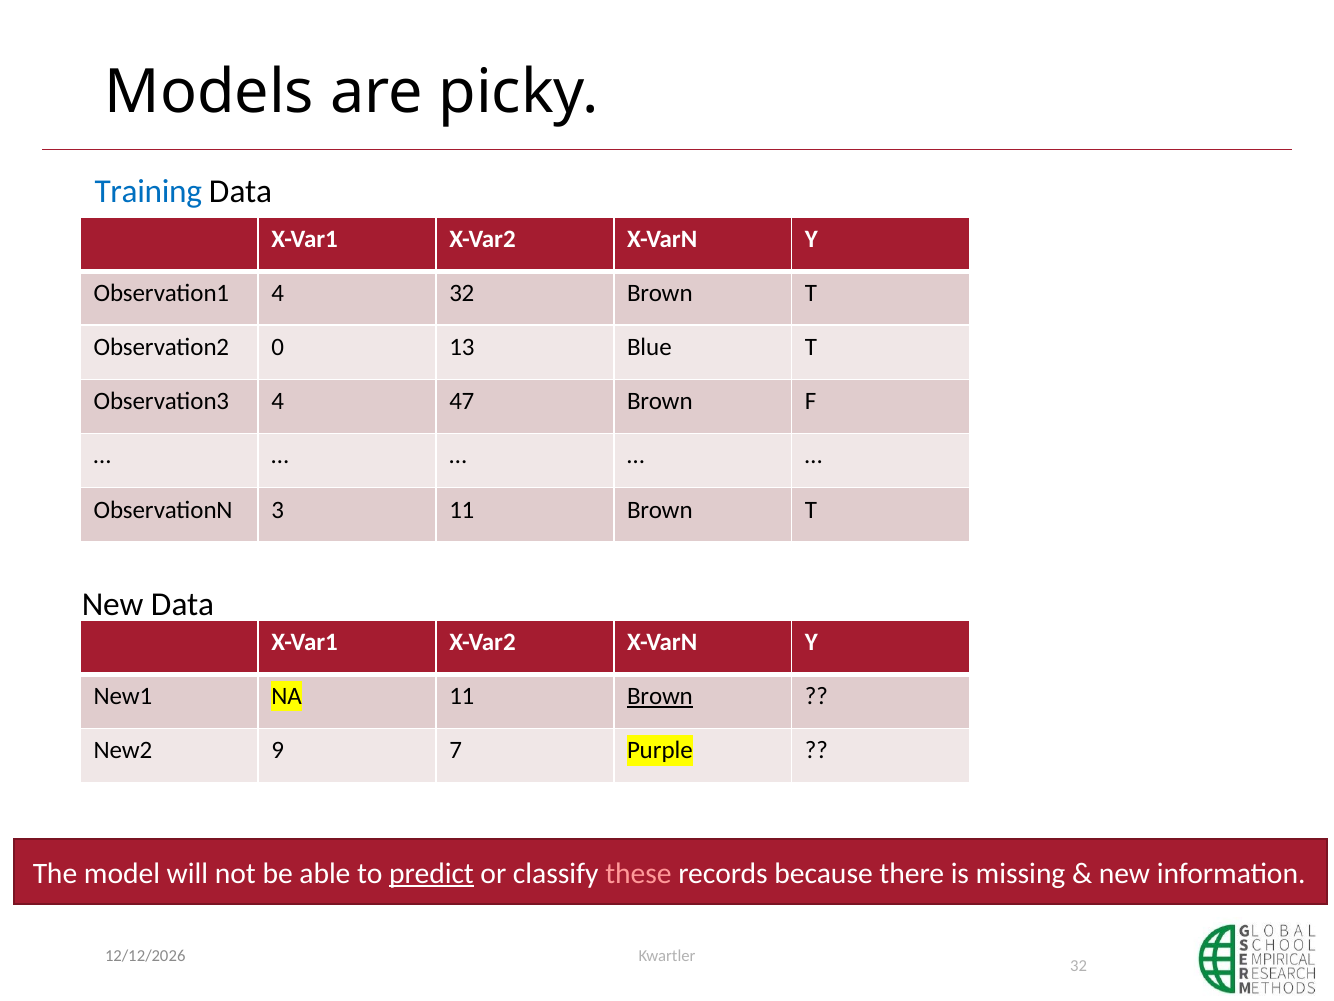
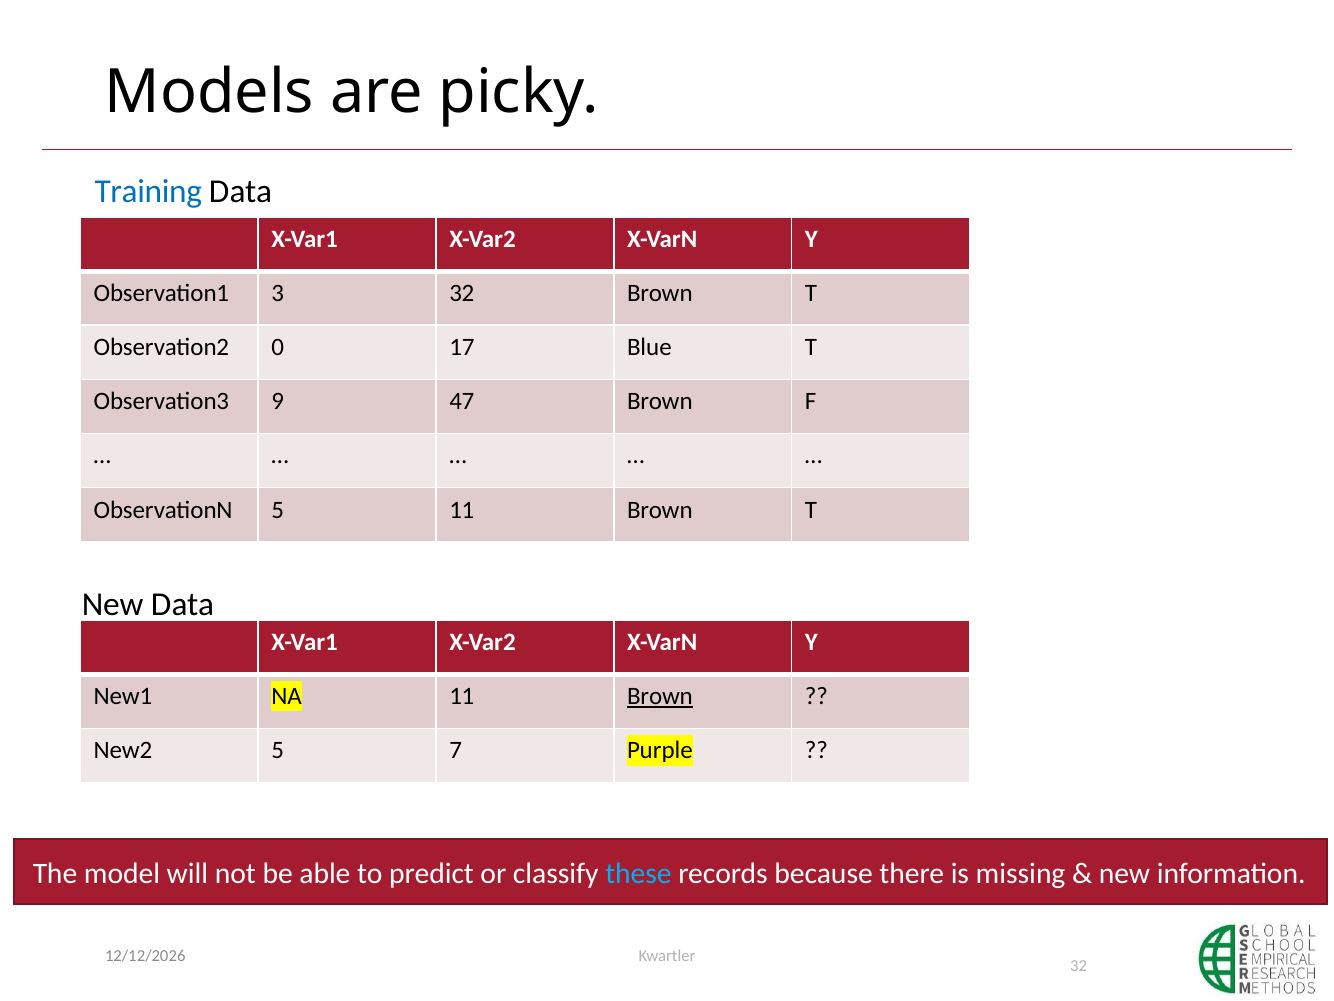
Observation1 4: 4 -> 3
13: 13 -> 17
Observation3 4: 4 -> 9
ObservationN 3: 3 -> 5
New2 9: 9 -> 5
predict underline: present -> none
these colour: pink -> light blue
